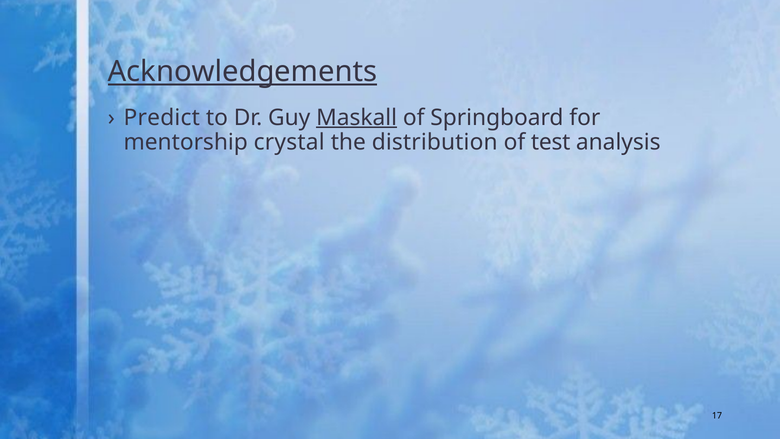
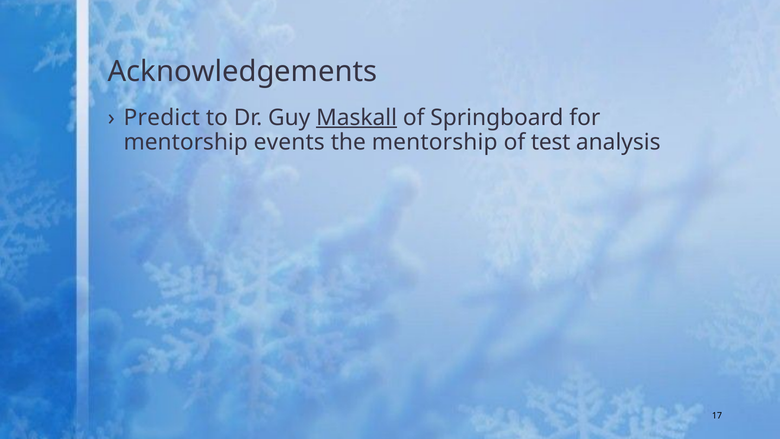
Acknowledgements underline: present -> none
crystal: crystal -> events
the distribution: distribution -> mentorship
